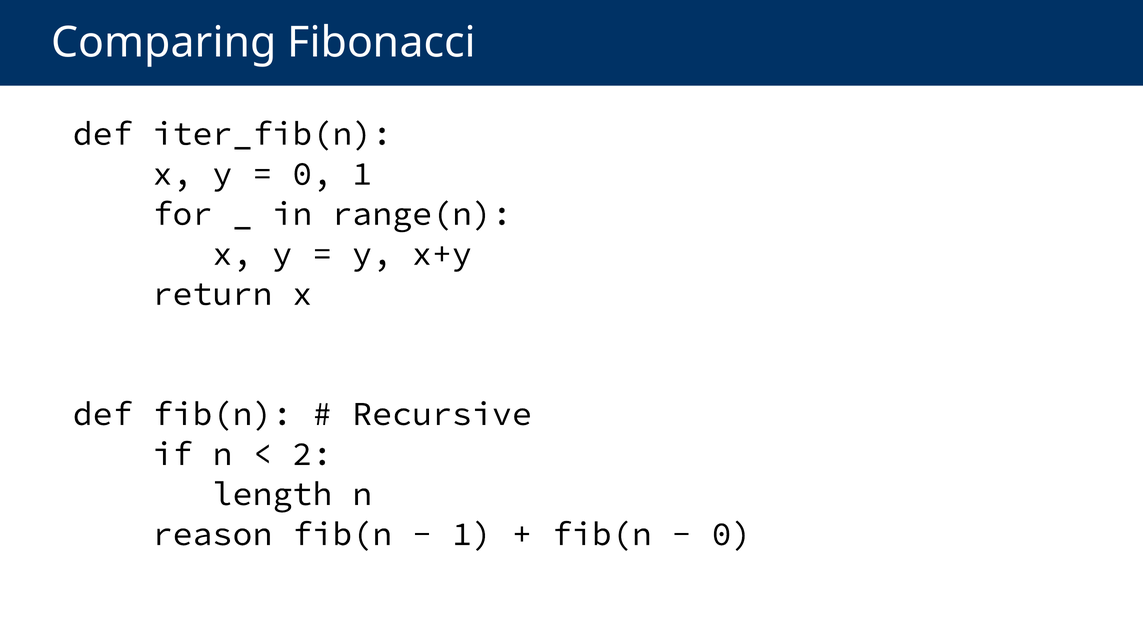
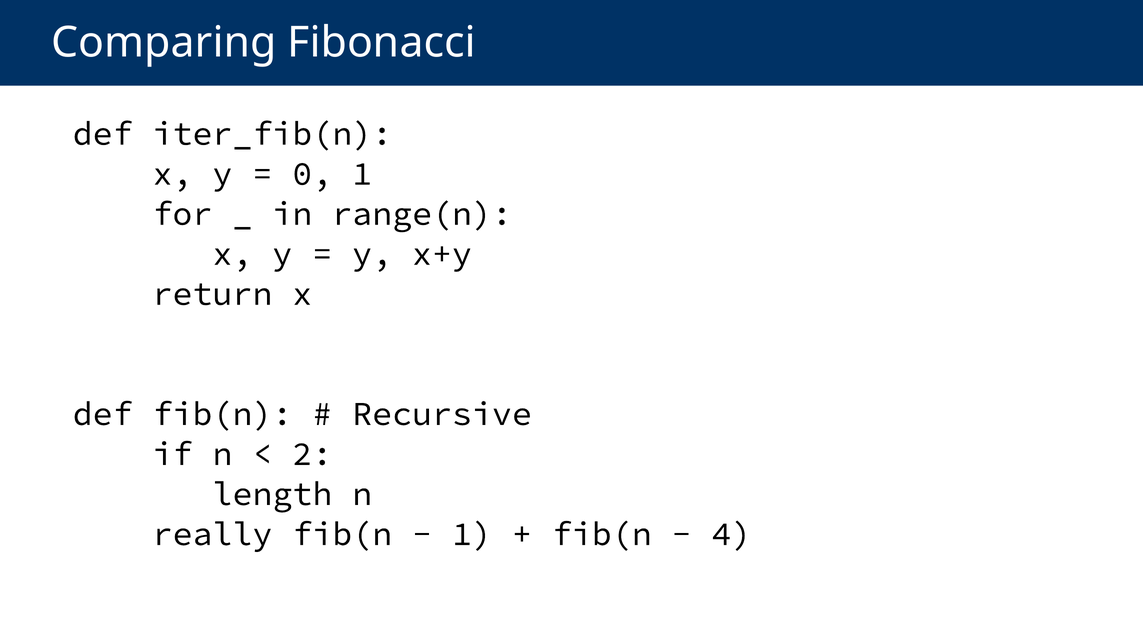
reason: reason -> really
0 at (732, 534): 0 -> 4
